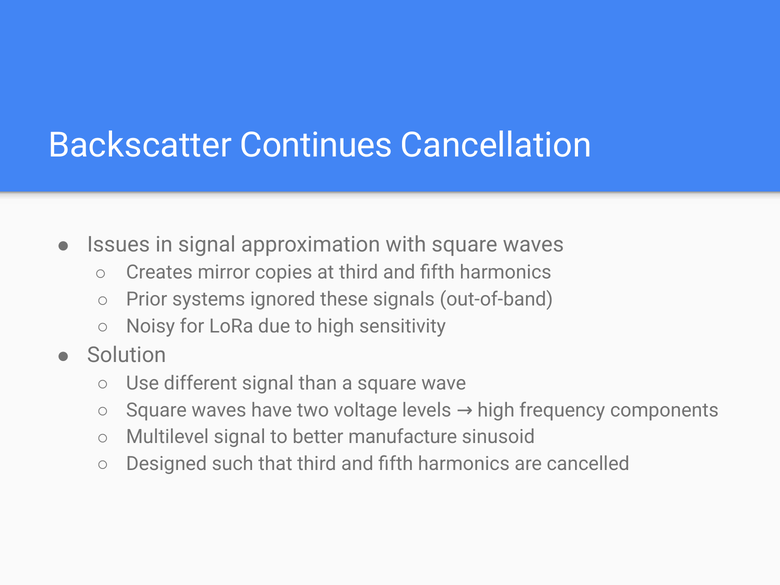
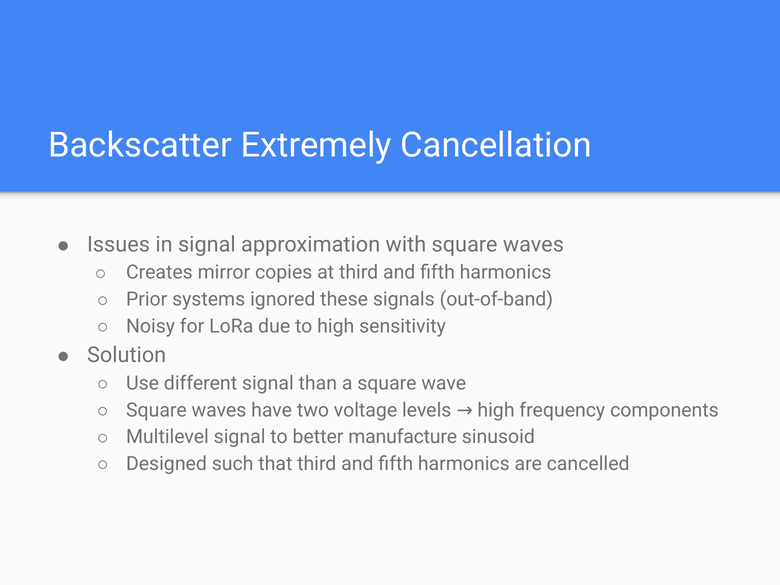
Continues: Continues -> Extremely
